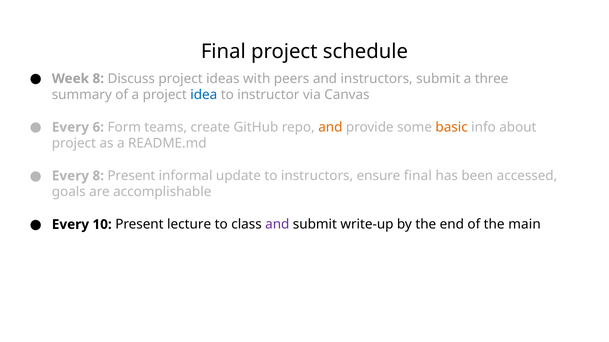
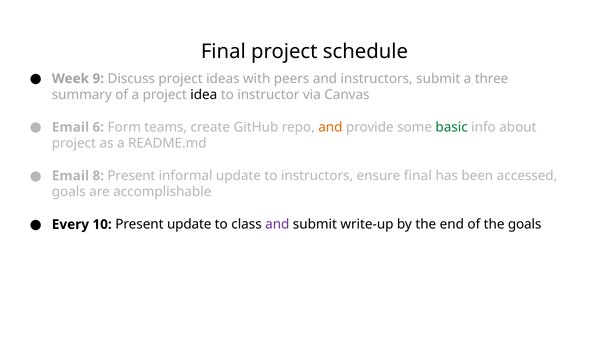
Week 8: 8 -> 9
idea colour: blue -> black
Every at (70, 127): Every -> Email
basic colour: orange -> green
Every at (70, 176): Every -> Email
Present lecture: lecture -> update
the main: main -> goals
